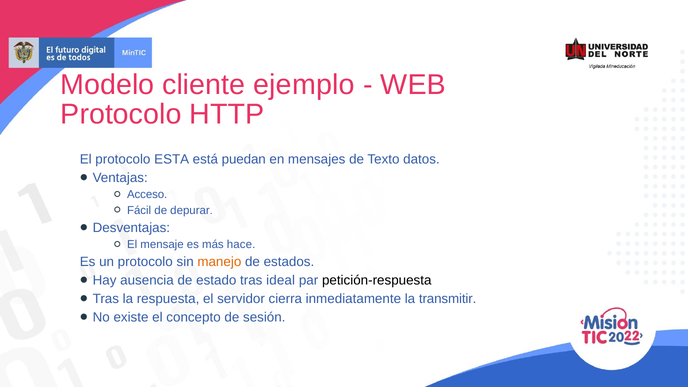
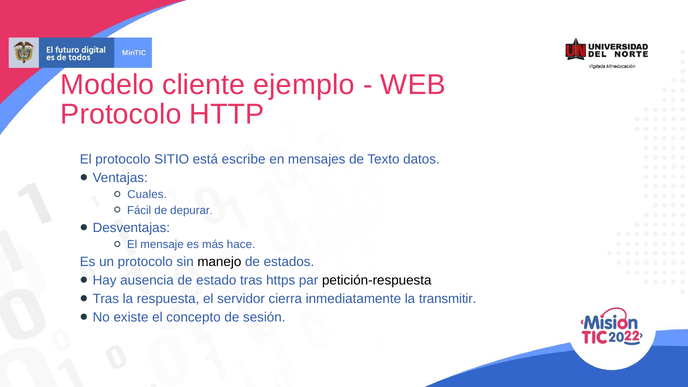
ESTA: ESTA -> SITIO
puedan: puedan -> escribe
Acceso: Acceso -> Cuales
manejo colour: orange -> black
ideal: ideal -> https
